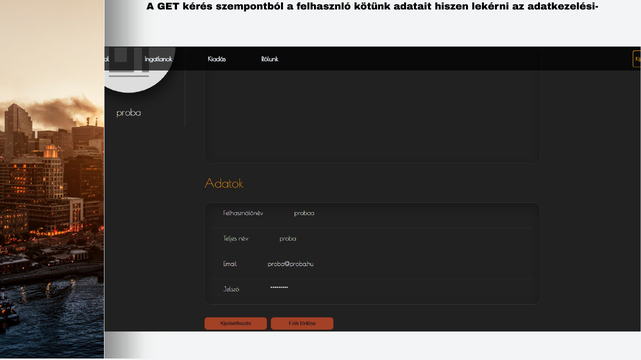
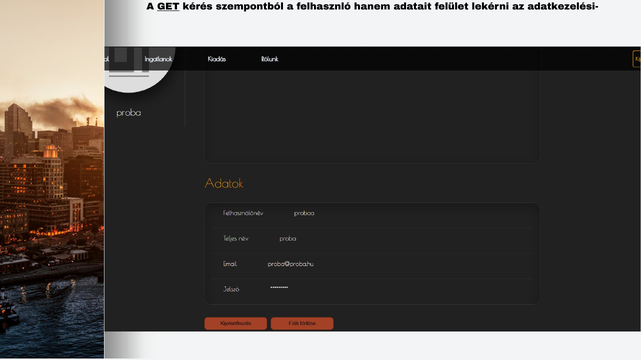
GET underline: none -> present
kötünk: kötünk -> hanem
hiszen: hiszen -> felület
